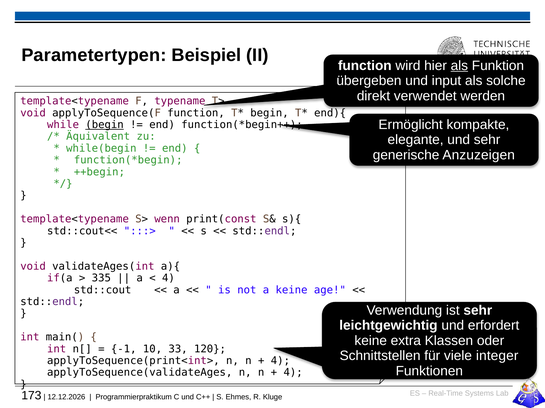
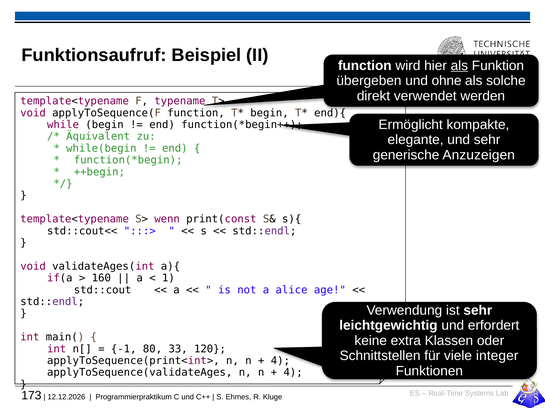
Parametertypen: Parametertypen -> Funktionsaufruf
input: input -> ohne
begin at (105, 125) underline: present -> none
335: 335 -> 160
4 at (168, 279): 4 -> 1
a keine: keine -> alice
10: 10 -> 80
